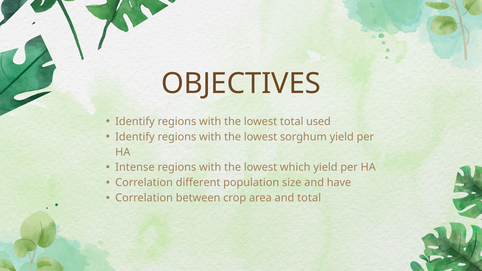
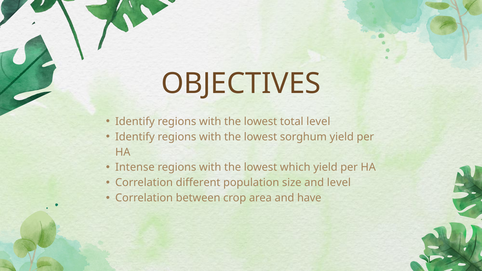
total used: used -> level
and have: have -> level
and total: total -> have
